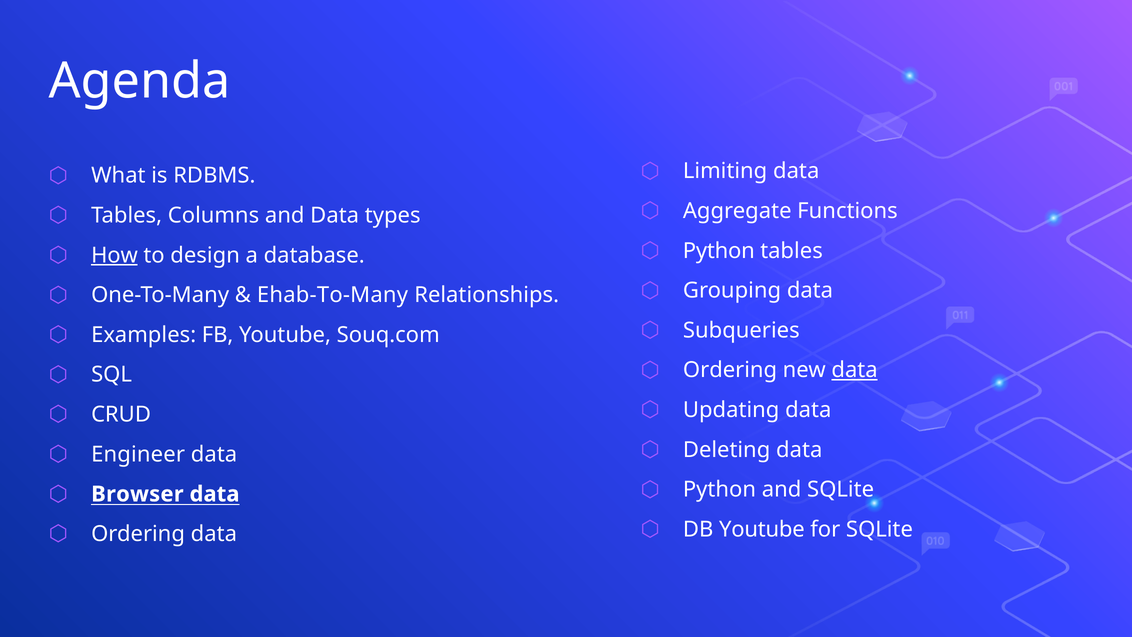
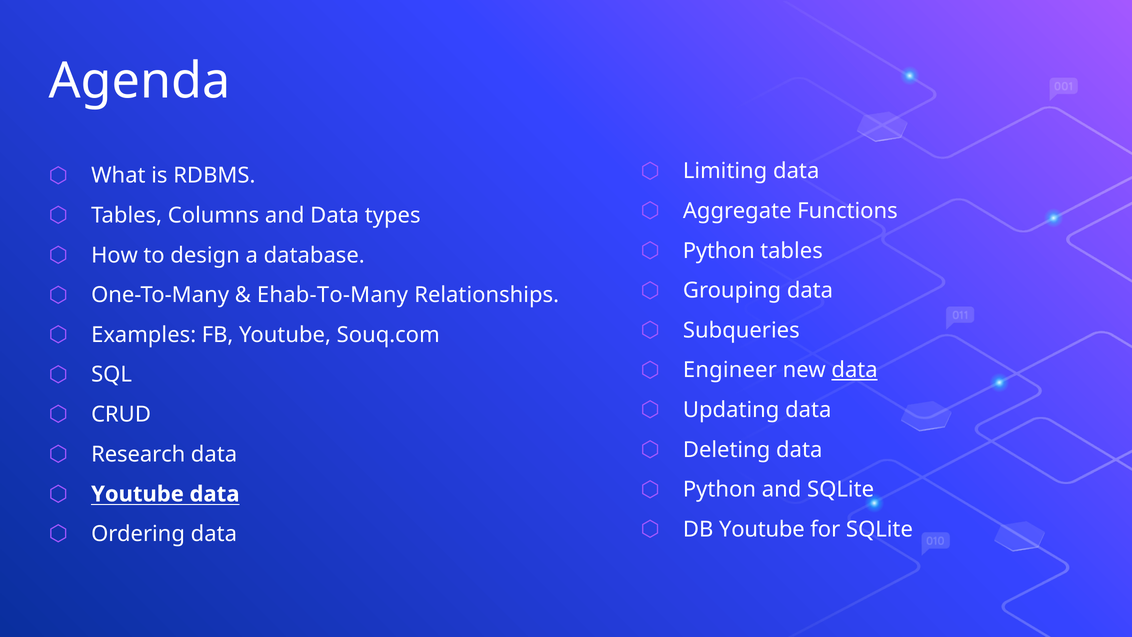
How underline: present -> none
Ordering at (730, 370): Ordering -> Engineer
Engineer: Engineer -> Research
Browser at (137, 494): Browser -> Youtube
